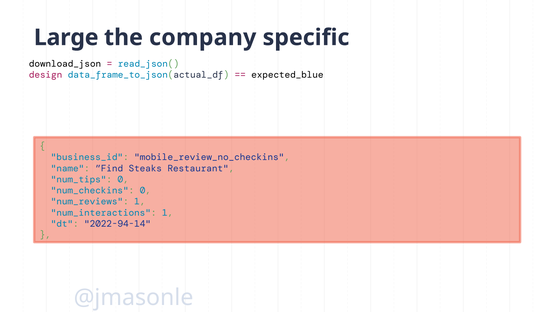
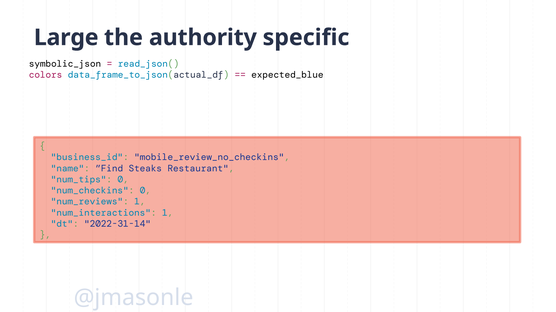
company: company -> authority
download_json: download_json -> symbolic_json
design: design -> colors
2022-94-14: 2022-94-14 -> 2022-31-14
